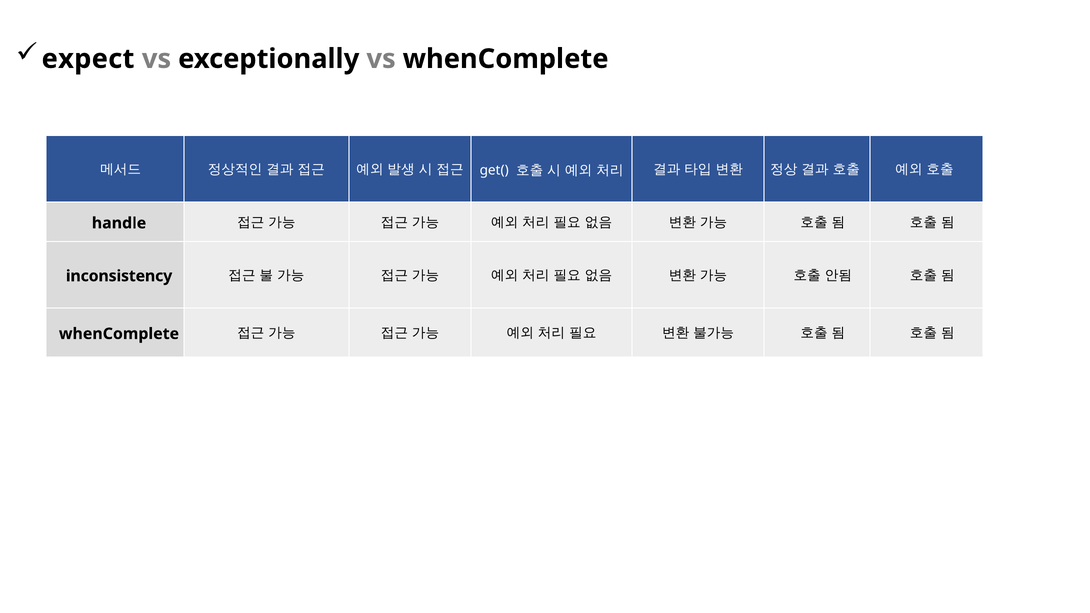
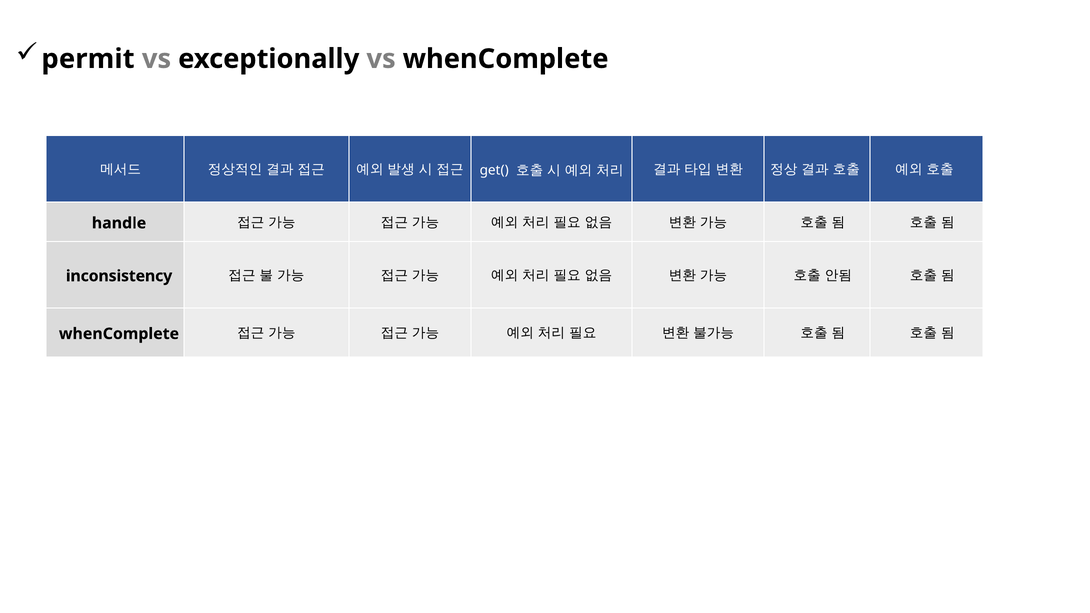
expect: expect -> permit
